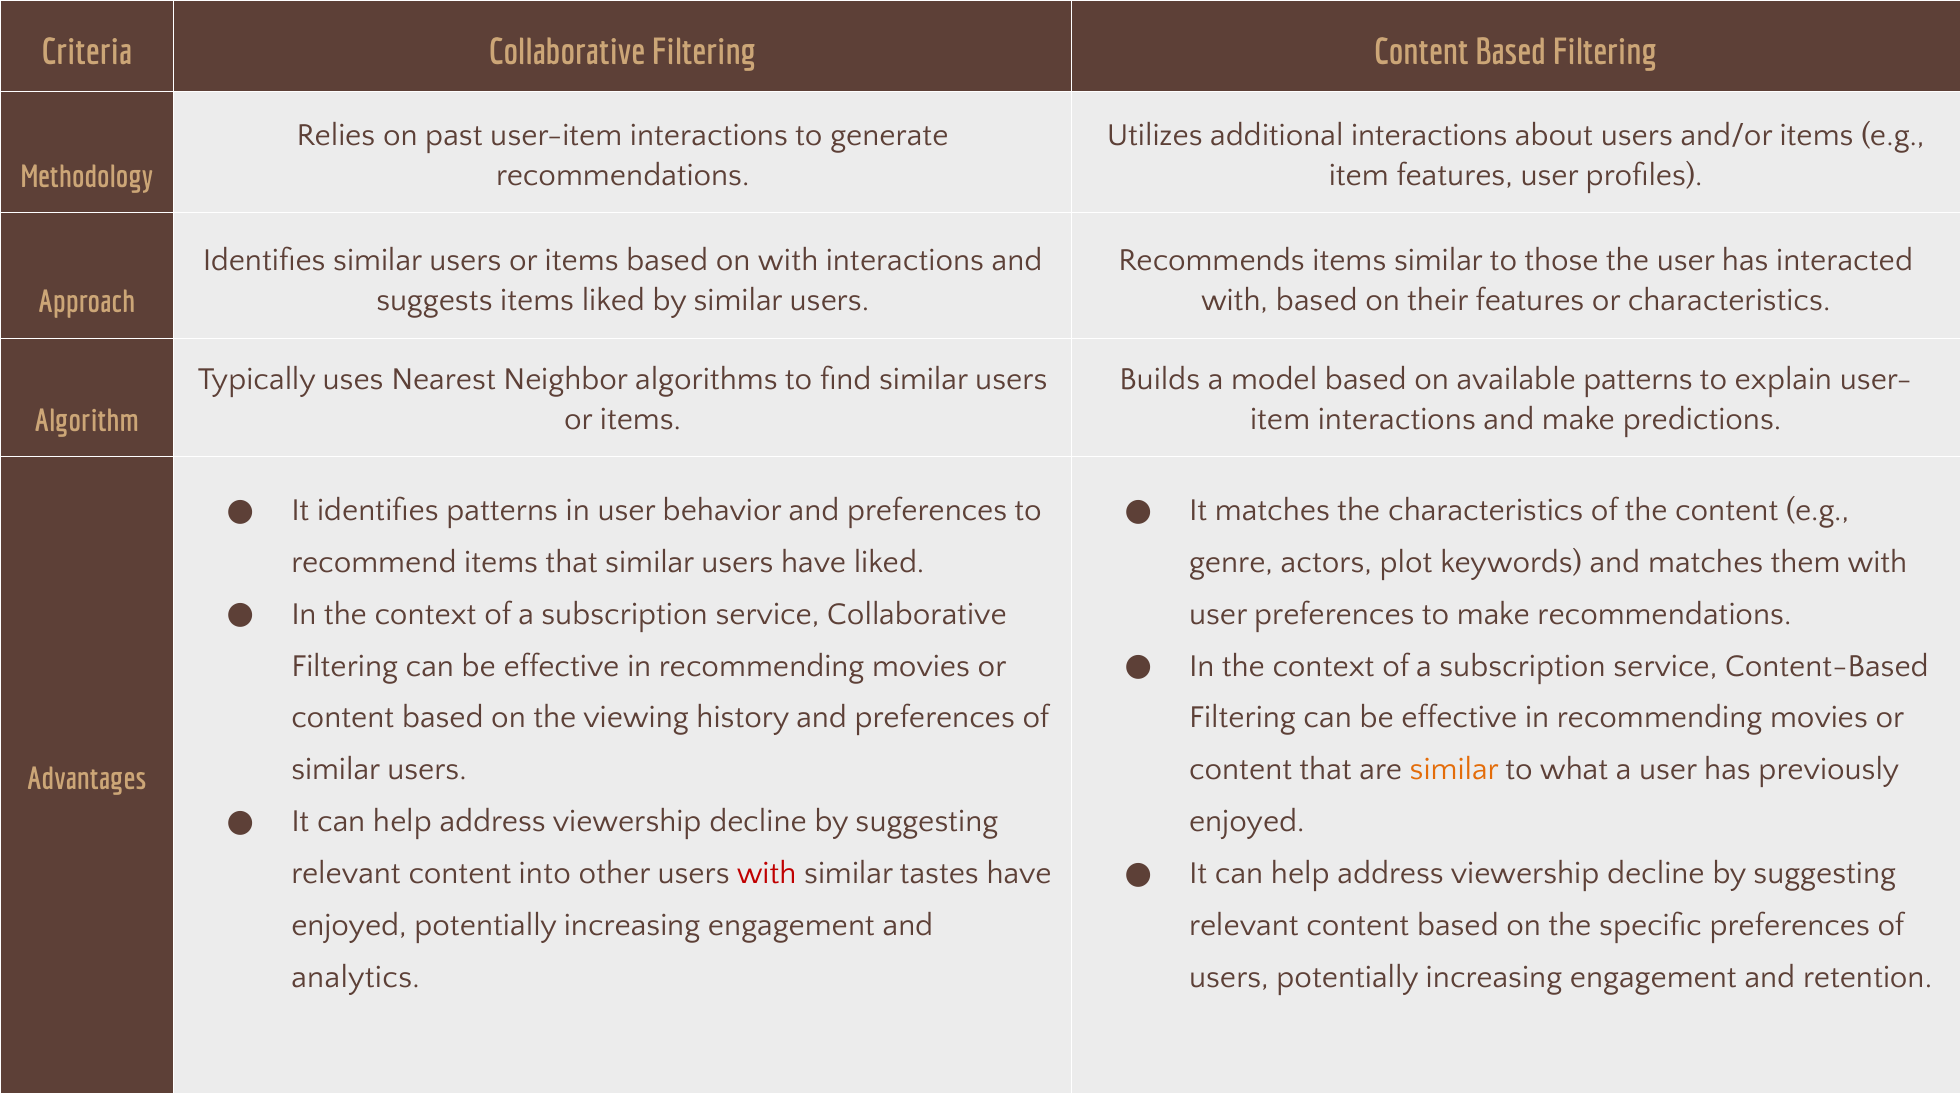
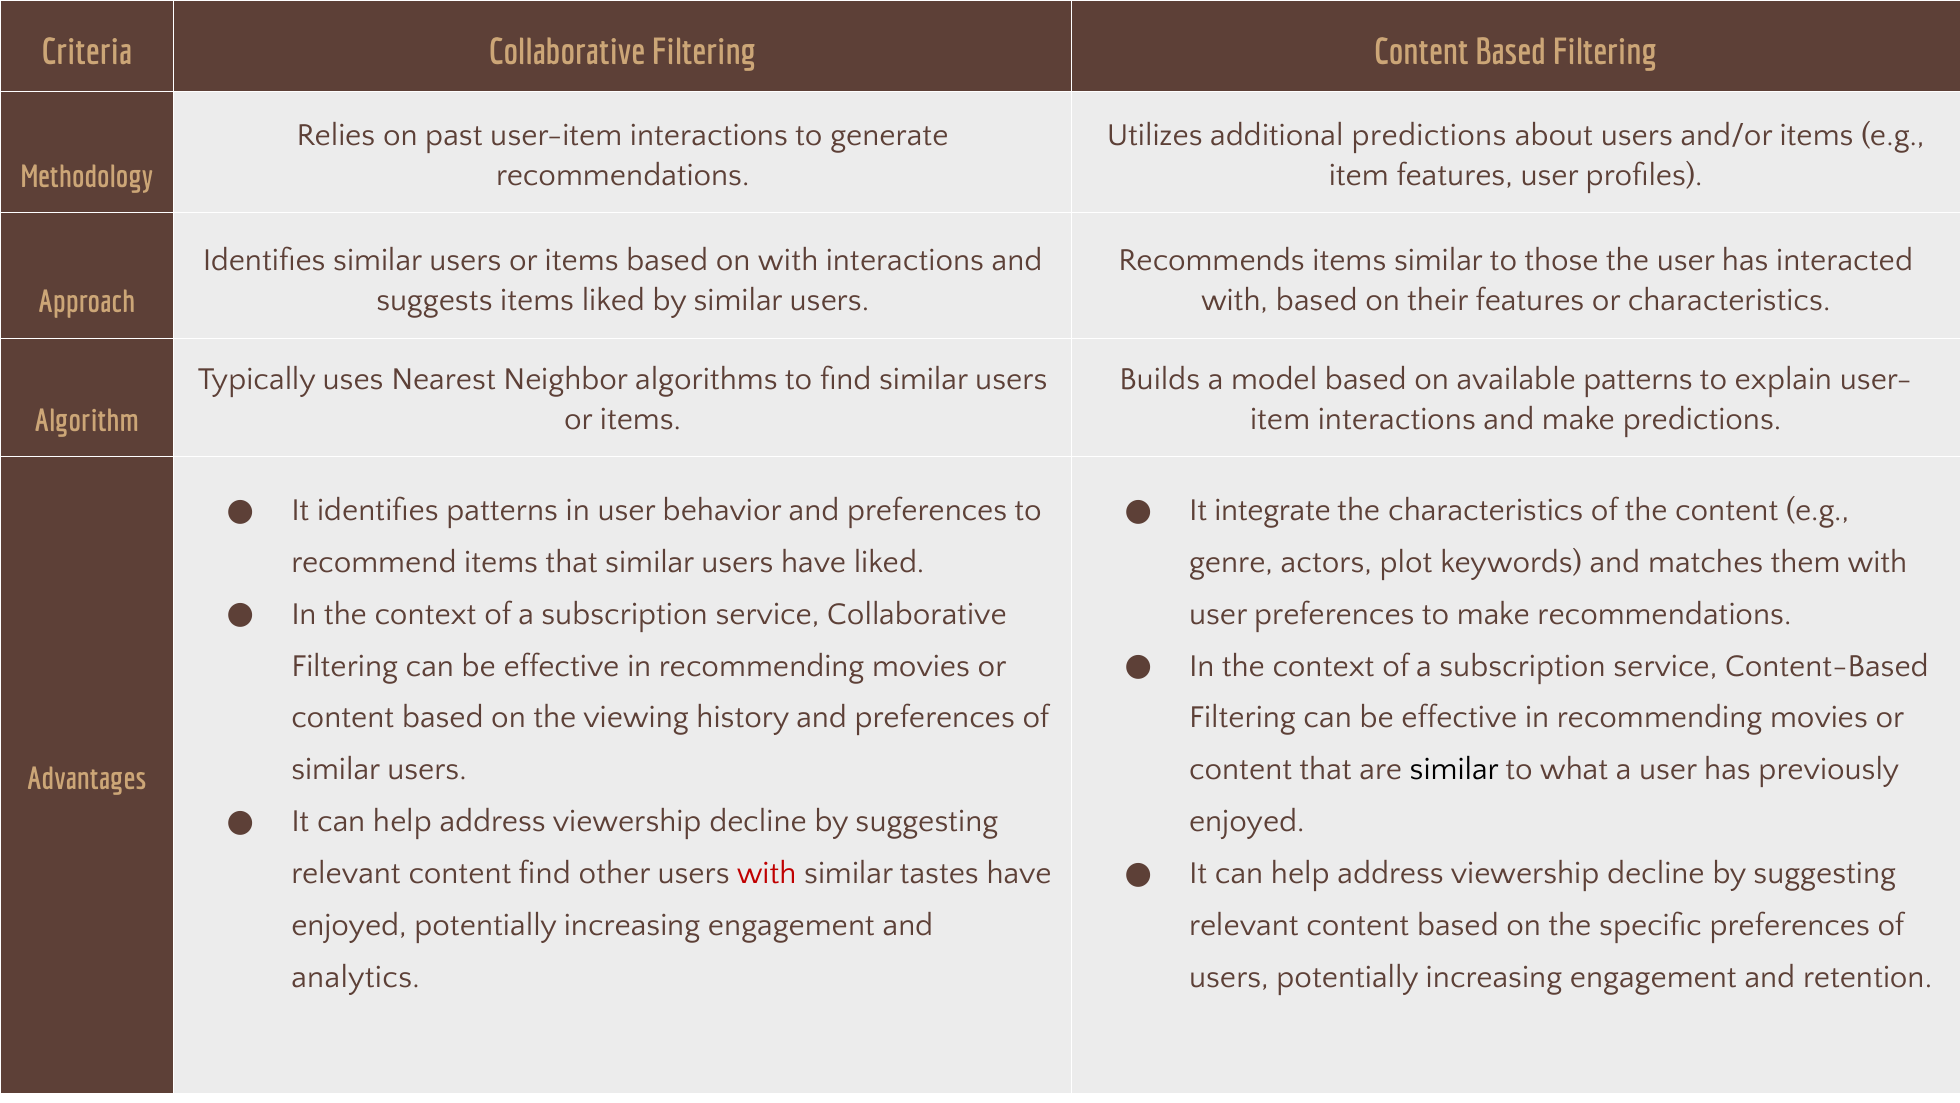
additional interactions: interactions -> predictions
It matches: matches -> integrate
similar at (1454, 769) colour: orange -> black
content into: into -> find
